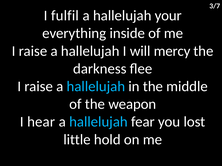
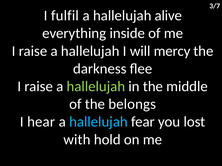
your: your -> alive
hallelujah at (96, 87) colour: light blue -> light green
weapon: weapon -> belongs
little: little -> with
